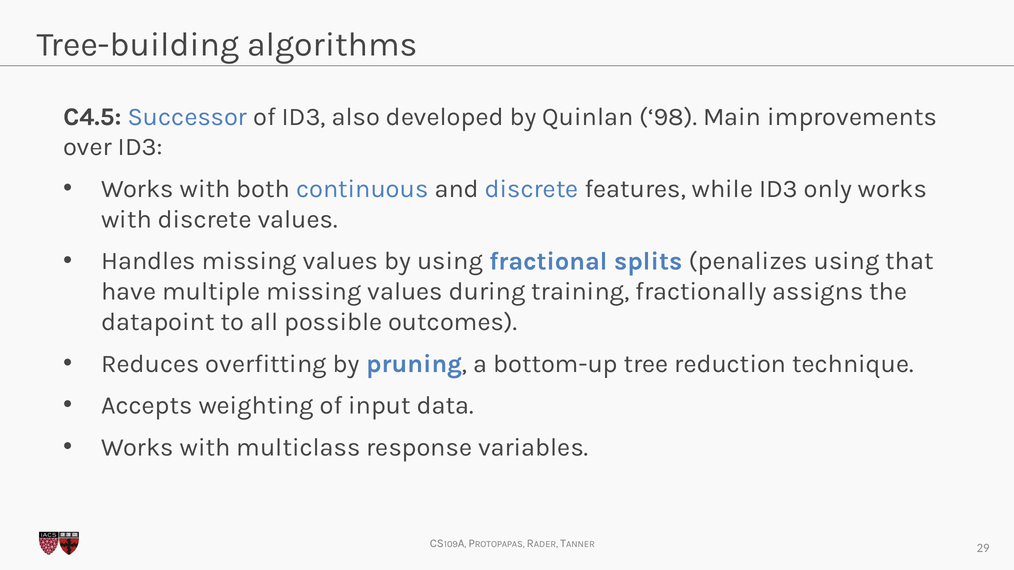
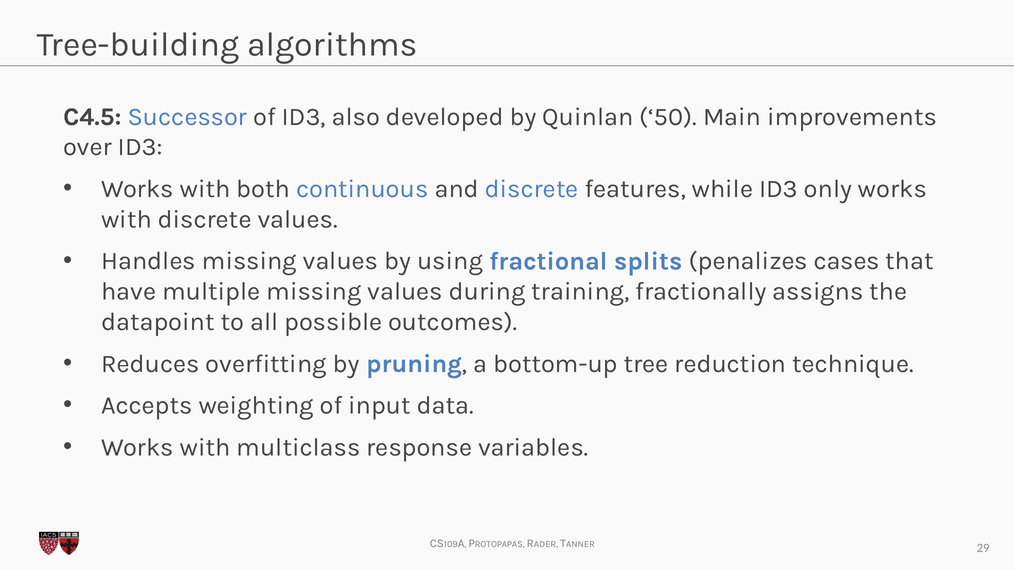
98: 98 -> 50
penalizes using: using -> cases
